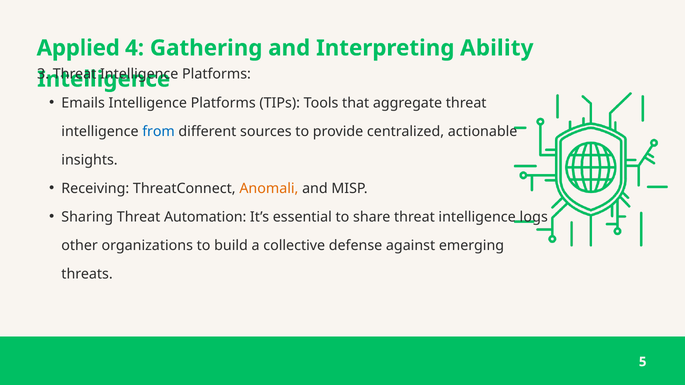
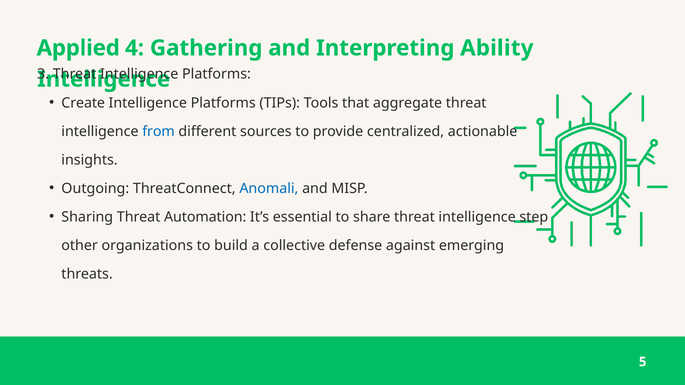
Emails: Emails -> Create
Receiving: Receiving -> Outgoing
Anomali colour: orange -> blue
logs: logs -> step
